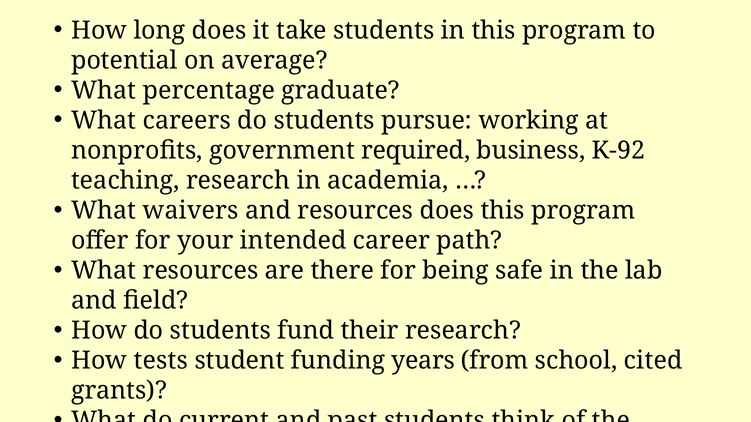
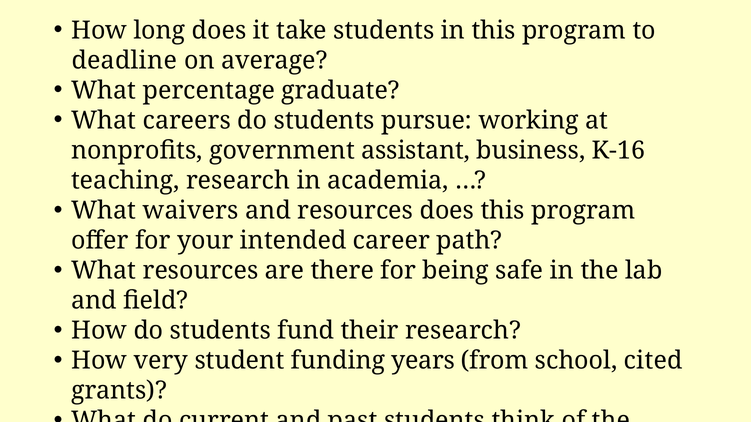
potential: potential -> deadline
required: required -> assistant
K-92: K-92 -> K-16
tests: tests -> very
